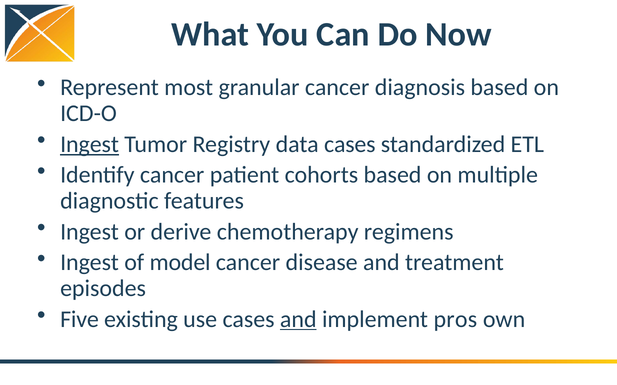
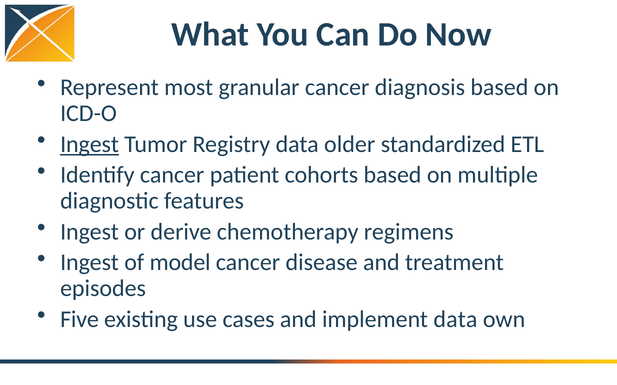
data cases: cases -> older
and at (298, 320) underline: present -> none
implement pros: pros -> data
